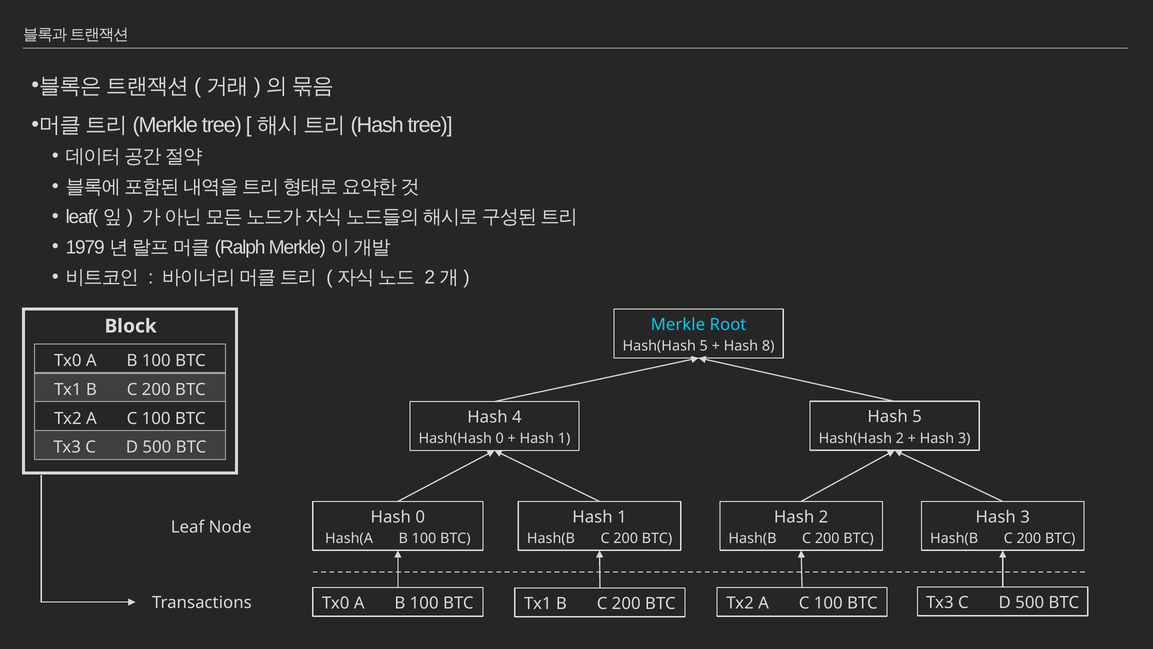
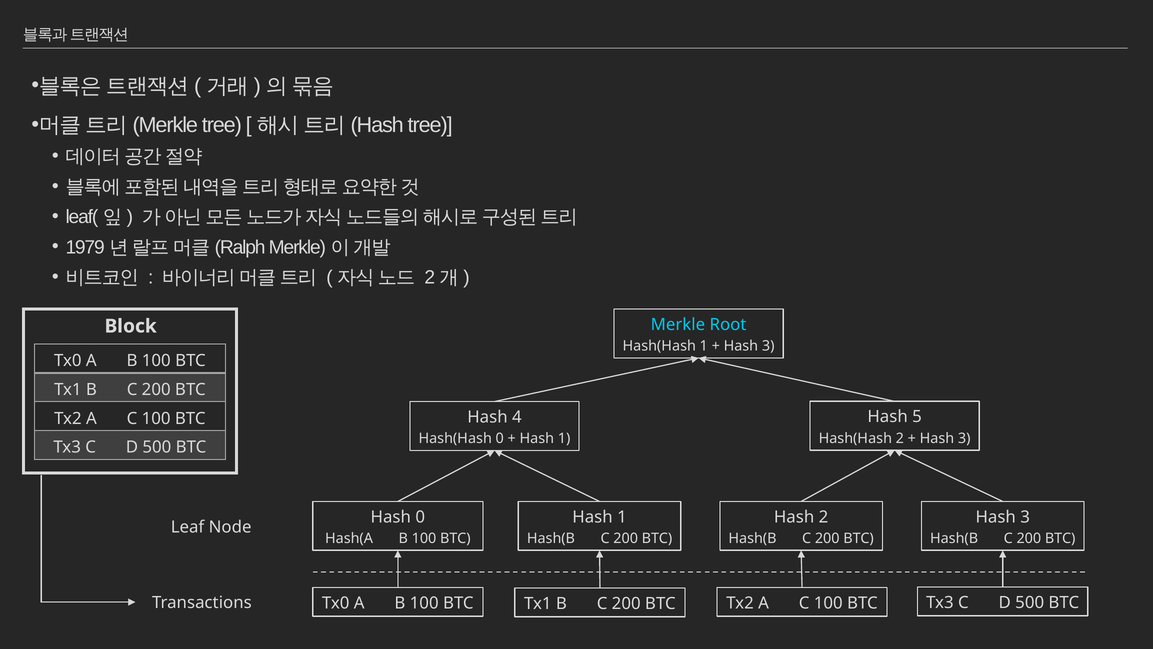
Hash(Hash 5: 5 -> 1
8 at (768, 346): 8 -> 3
